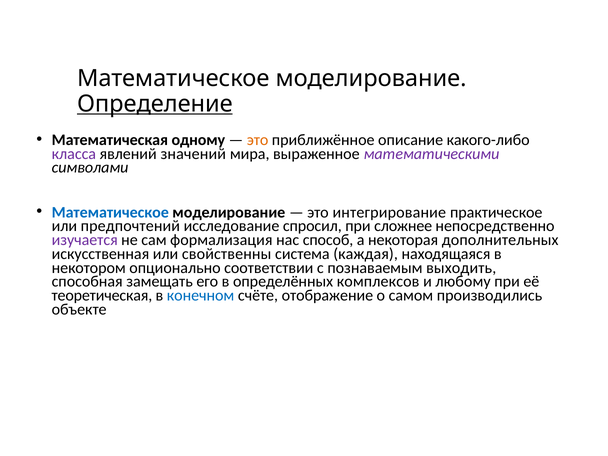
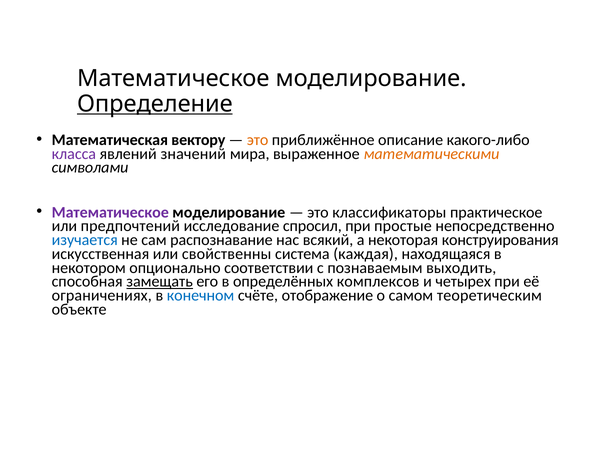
одному: одному -> вектору
математическими colour: purple -> orange
Математическое at (110, 212) colour: blue -> purple
интегрирование: интегрирование -> классификаторы
сложнее: сложнее -> простые
изучается colour: purple -> blue
формализация: формализация -> распознавание
способ: способ -> всякий
дополнительных: дополнительных -> конструирования
замещать underline: none -> present
любому: любому -> четырех
теоретическая: теоретическая -> ограничениях
производились: производились -> теоретическим
